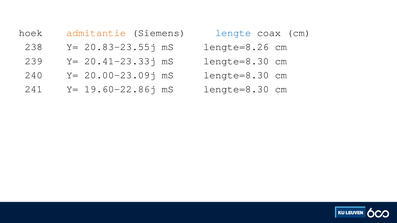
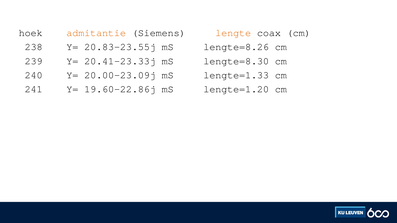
lengte colour: blue -> orange
20.00-23.09j mS lengte=8.30: lengte=8.30 -> lengte=1.33
19.60-22.86j mS lengte=8.30: lengte=8.30 -> lengte=1.20
